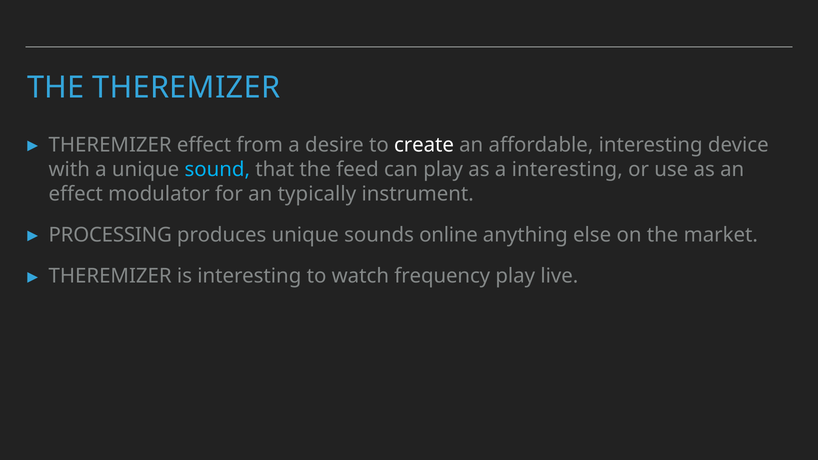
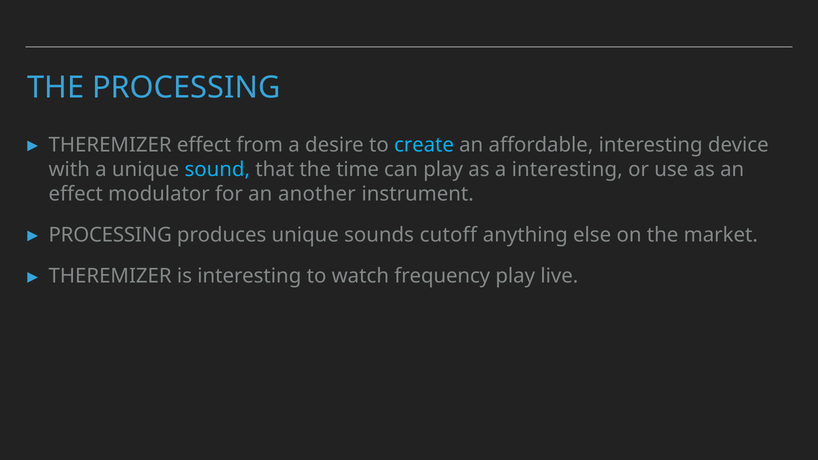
THE THEREMIZER: THEREMIZER -> PROCESSING
create colour: white -> light blue
feed: feed -> time
typically: typically -> another
online: online -> cutoff
